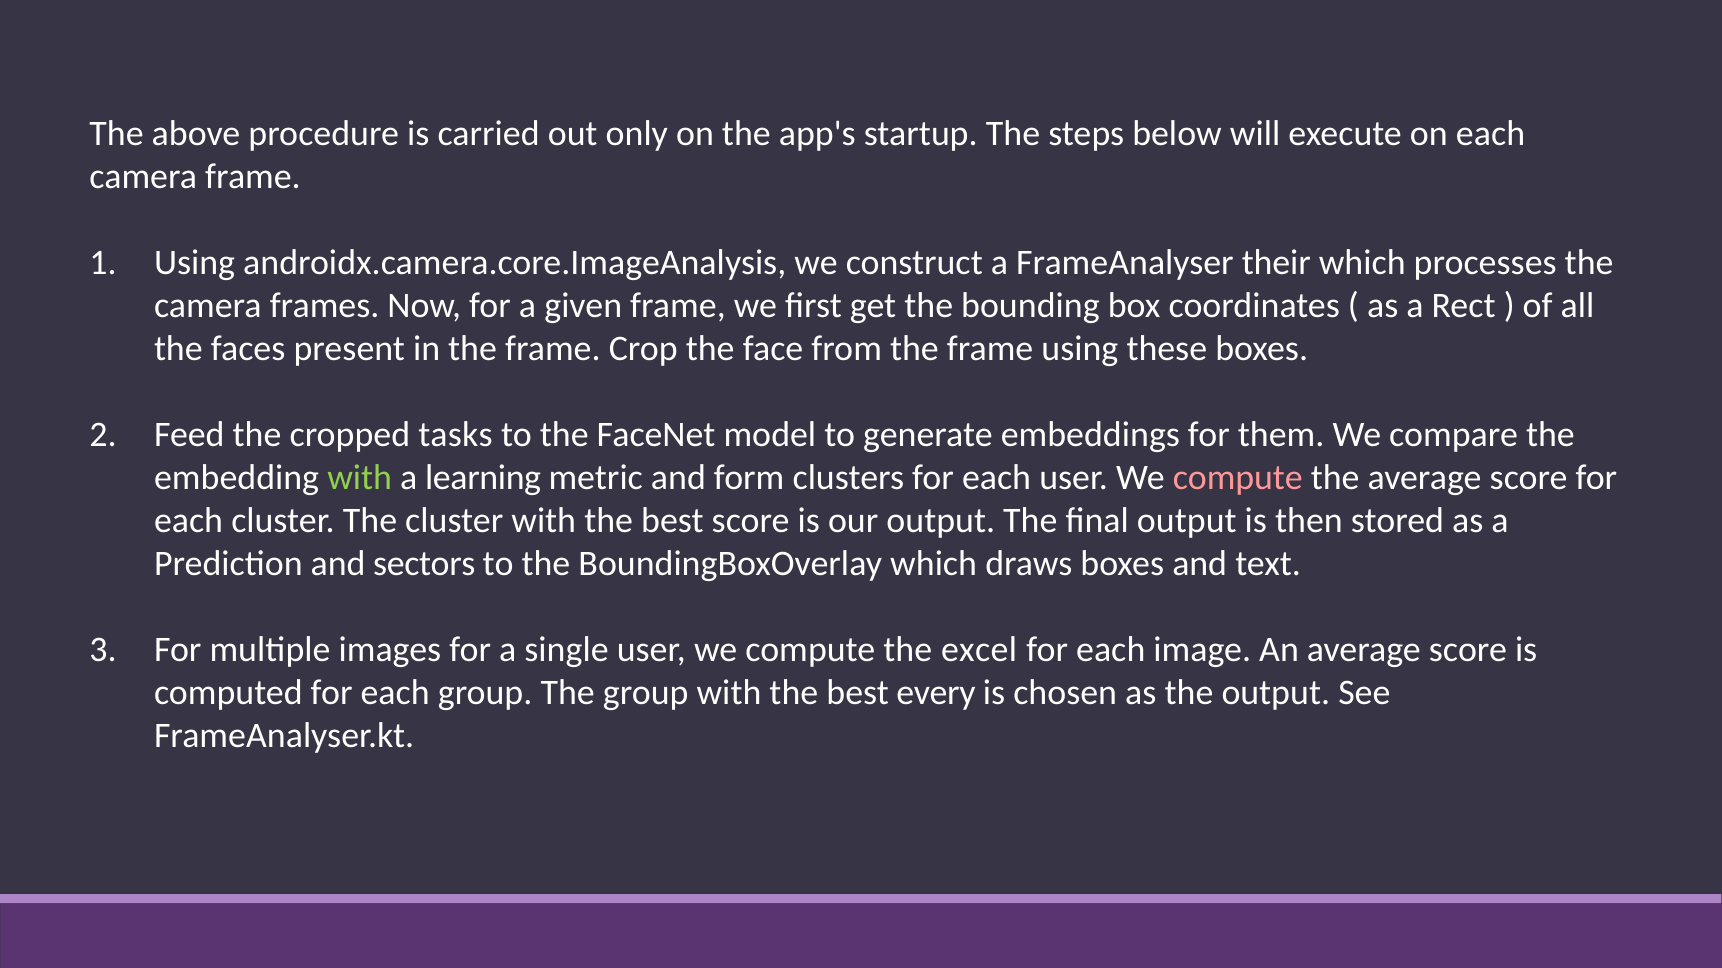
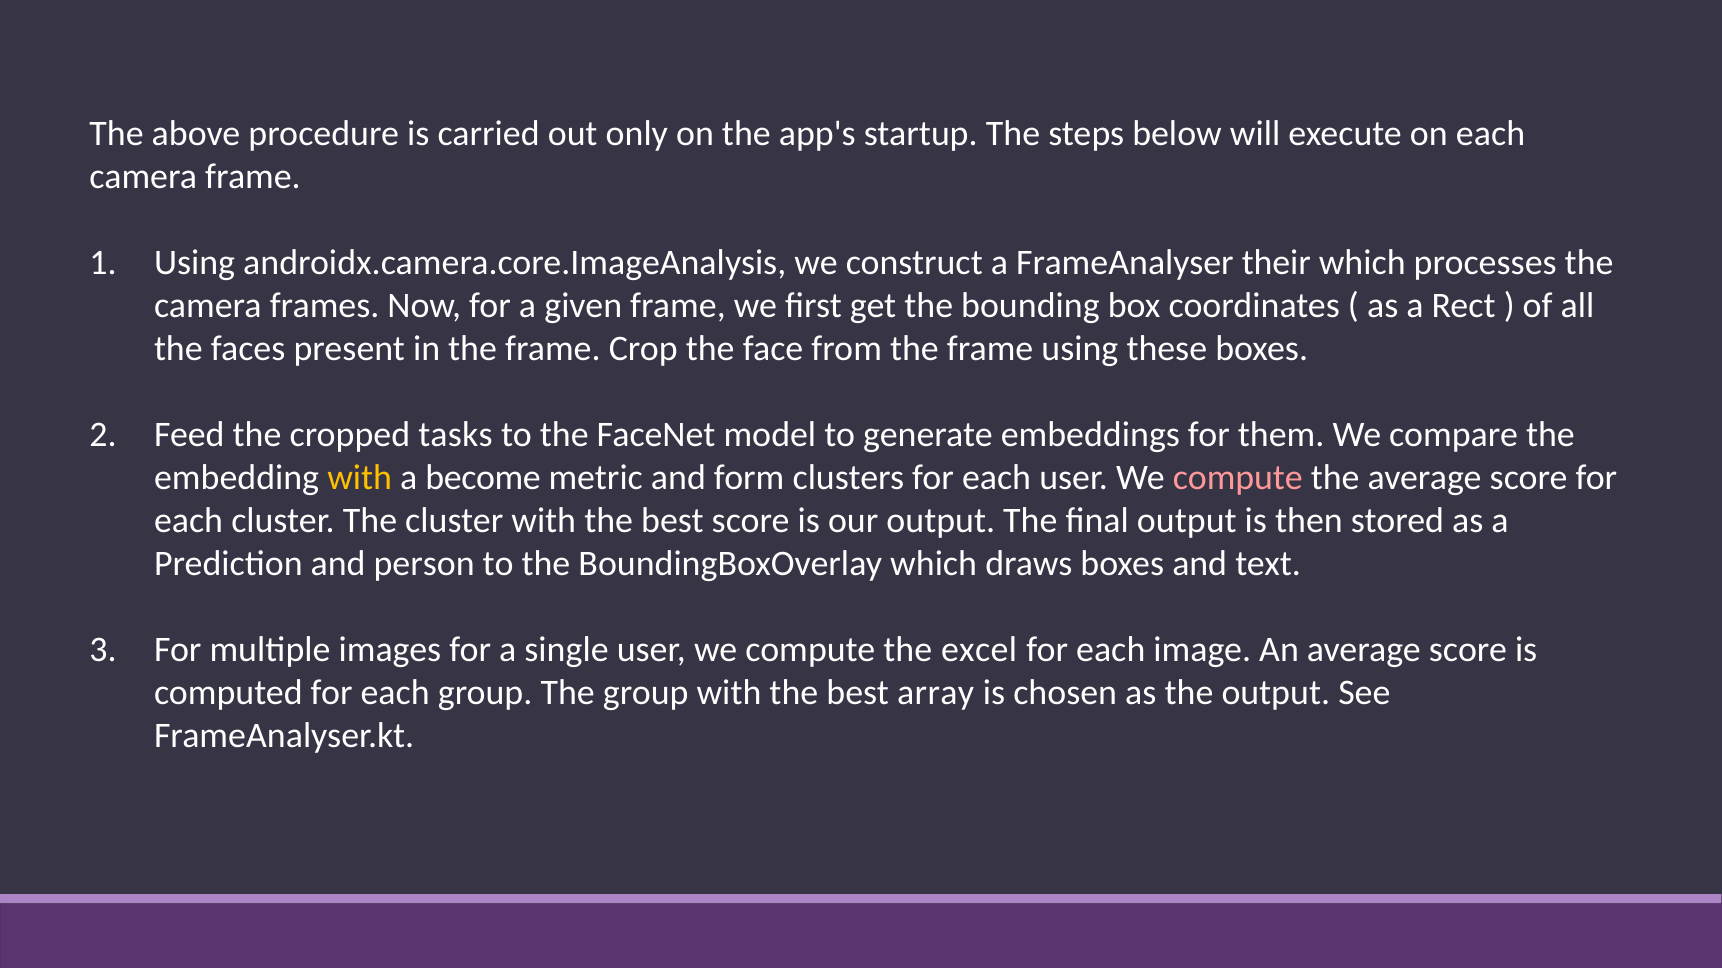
with at (360, 478) colour: light green -> yellow
learning: learning -> become
sectors: sectors -> person
every: every -> array
